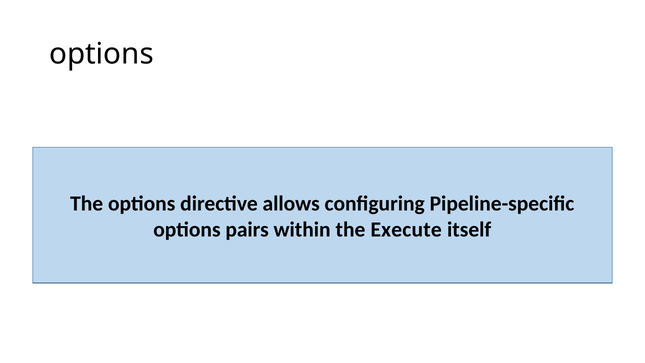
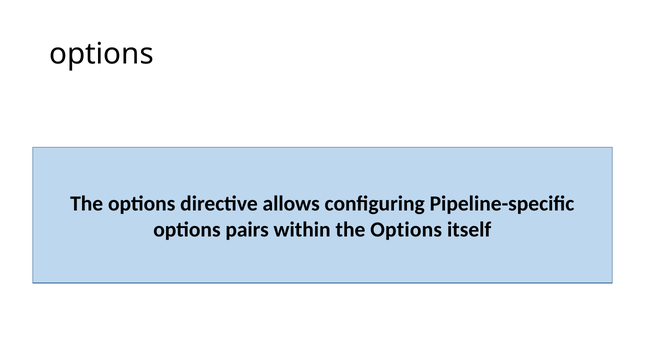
within the Execute: Execute -> Options
